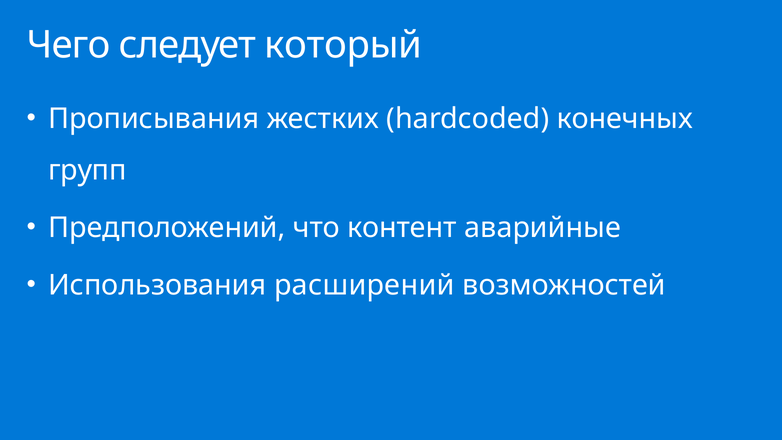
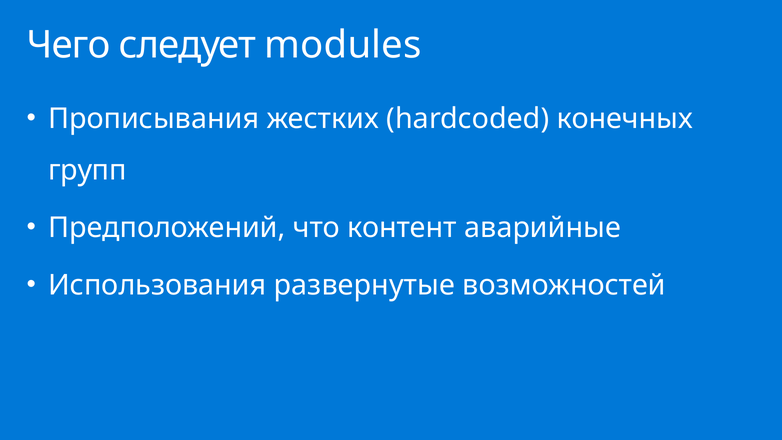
который: который -> modules
расширений: расширений -> развернутые
